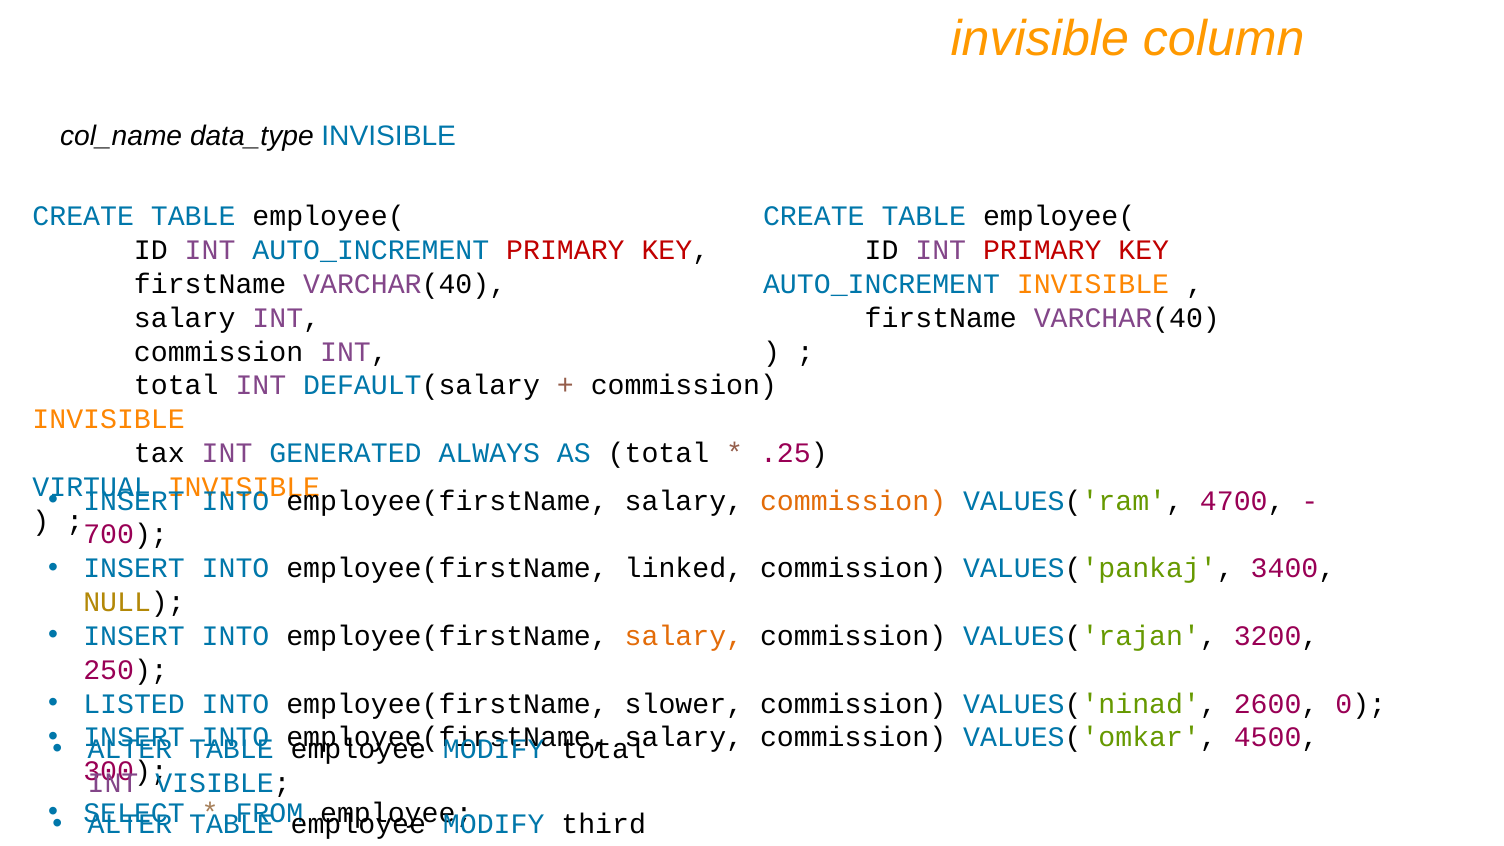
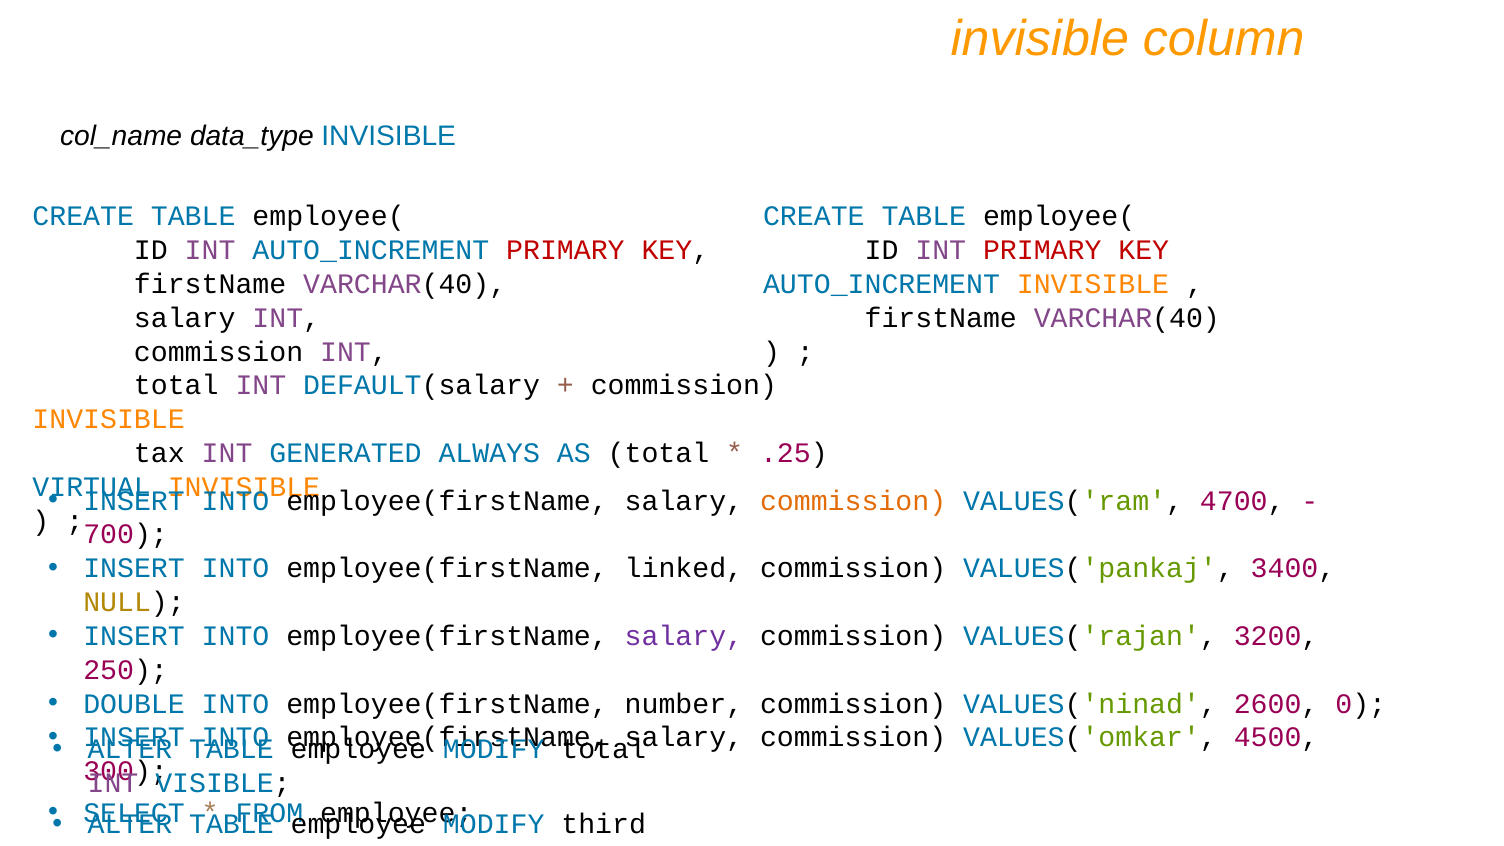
salary at (684, 636) colour: orange -> purple
LISTED: LISTED -> DOUBLE
slower: slower -> number
